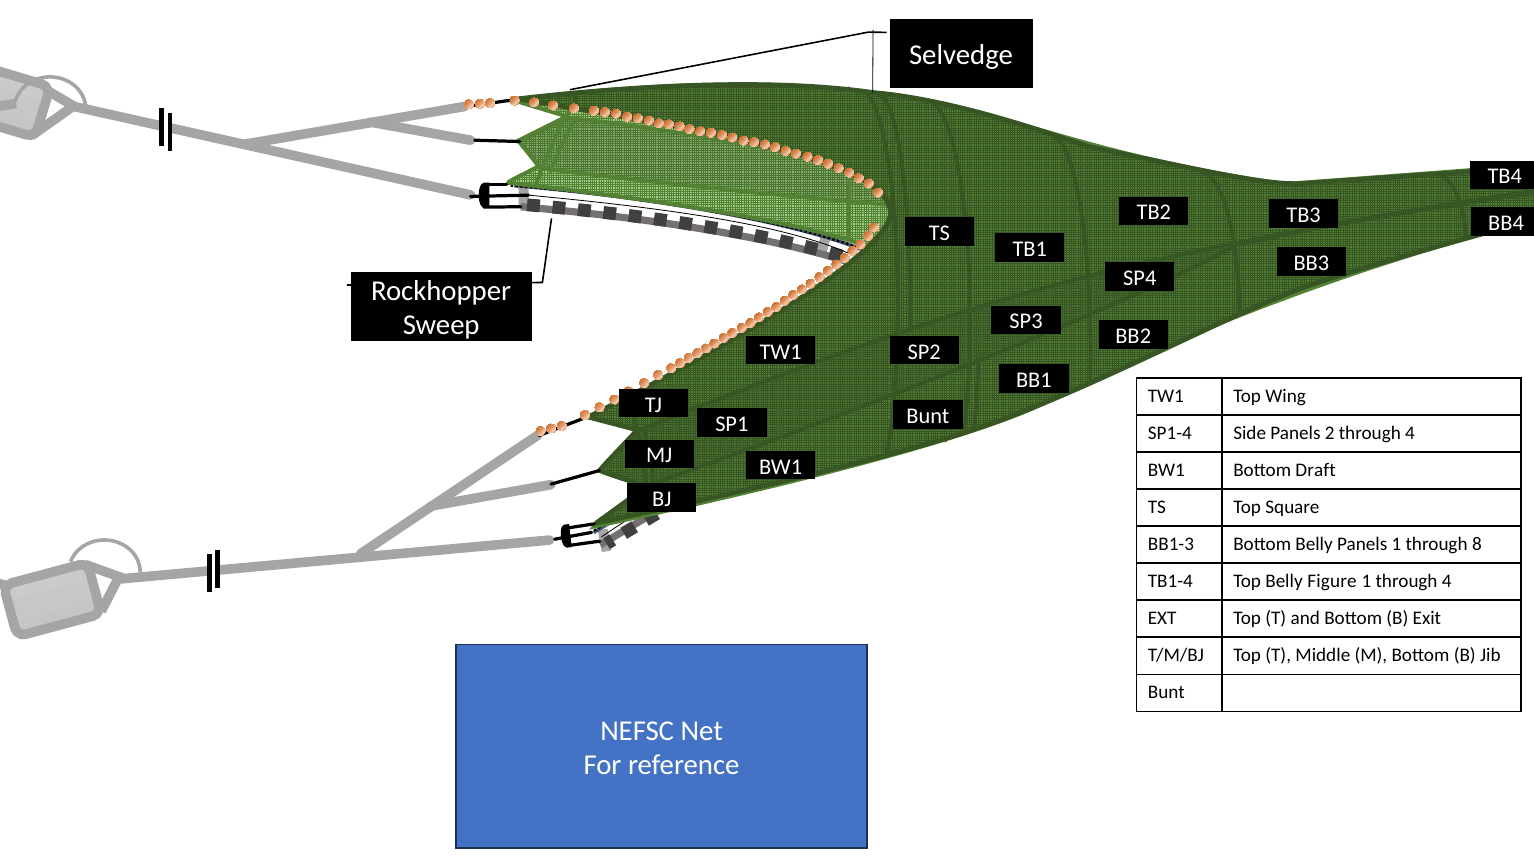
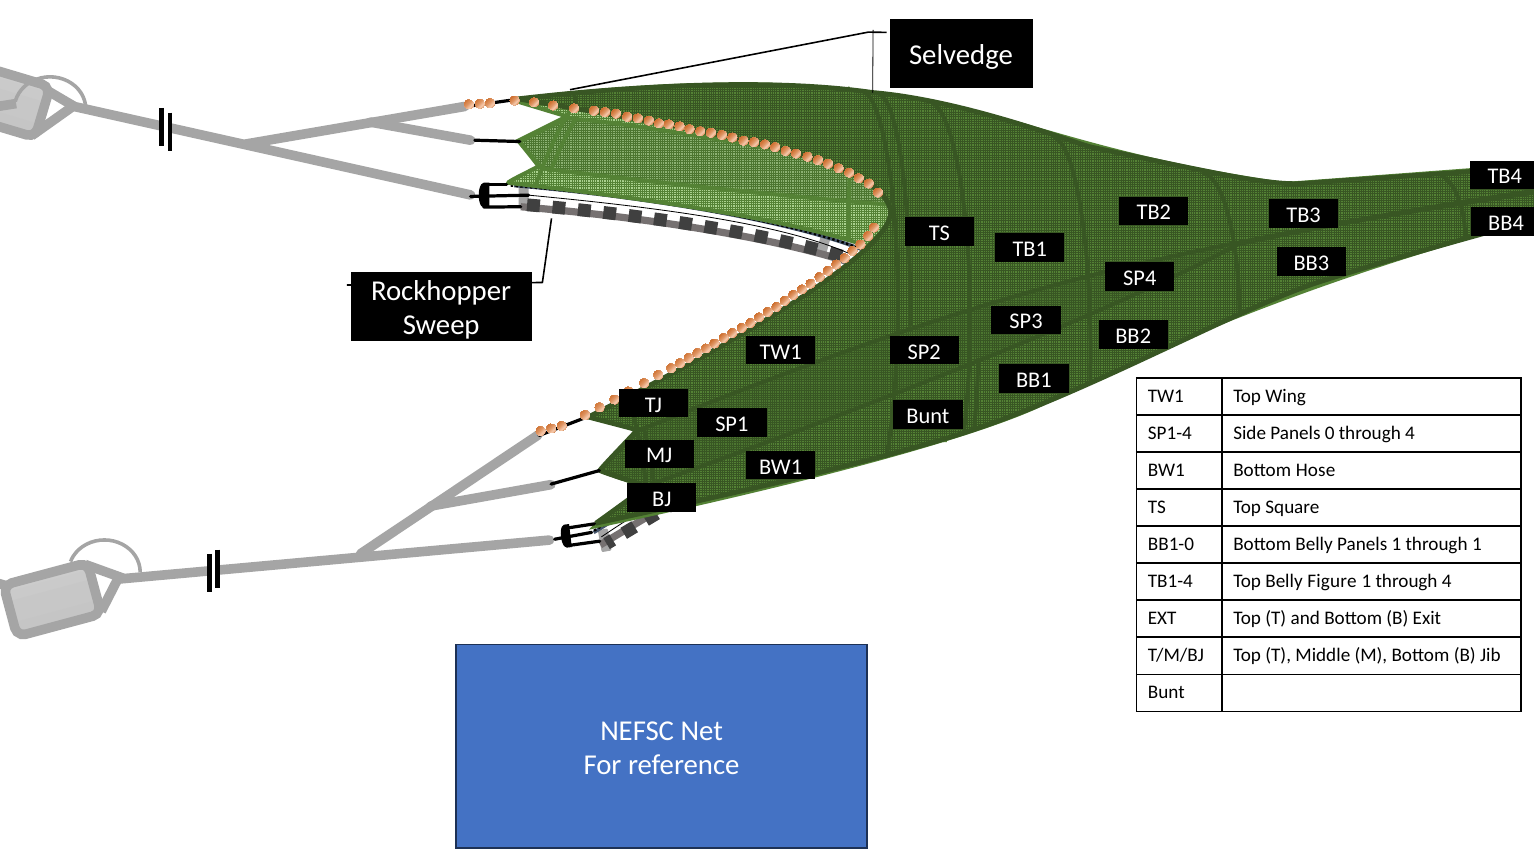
2: 2 -> 0
Draft: Draft -> Hose
BB1-3: BB1-3 -> BB1-0
through 8: 8 -> 1
